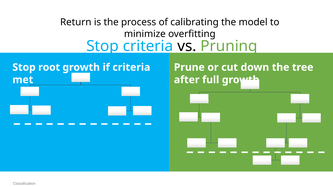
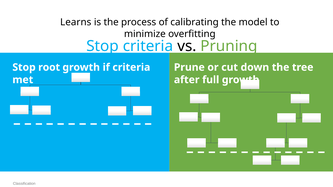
Return: Return -> Learns
